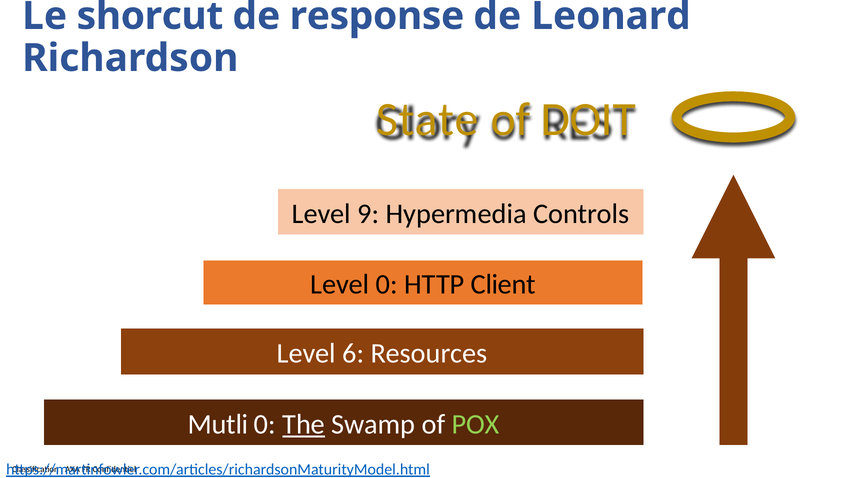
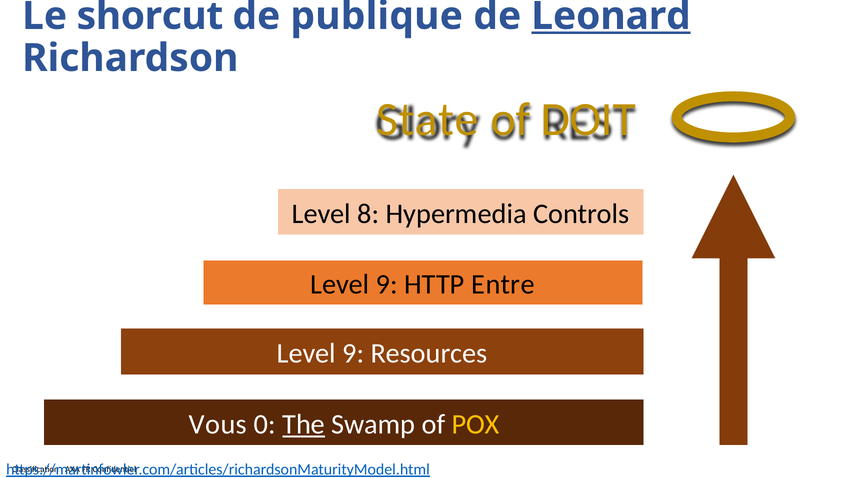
response: response -> publique
Leonard underline: none -> present
9: 9 -> 8
0 at (387, 285): 0 -> 9
Client: Client -> Entre
6 at (353, 354): 6 -> 9
Mutli: Mutli -> Vous
POX colour: light green -> yellow
